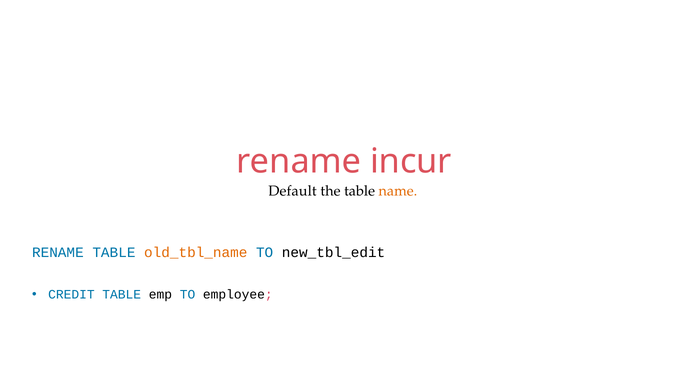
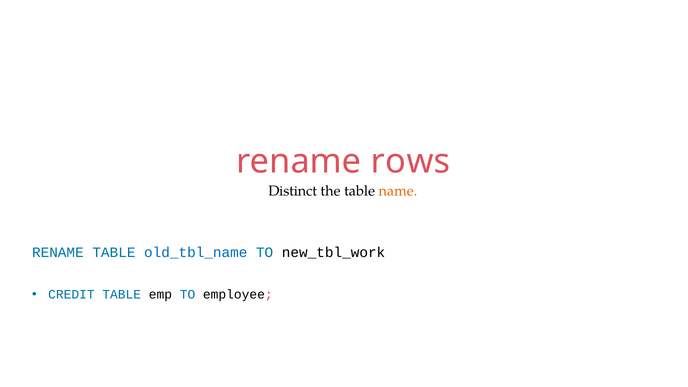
incur: incur -> rows
Default: Default -> Distinct
old_tbl_name colour: orange -> blue
new_tbl_edit: new_tbl_edit -> new_tbl_work
